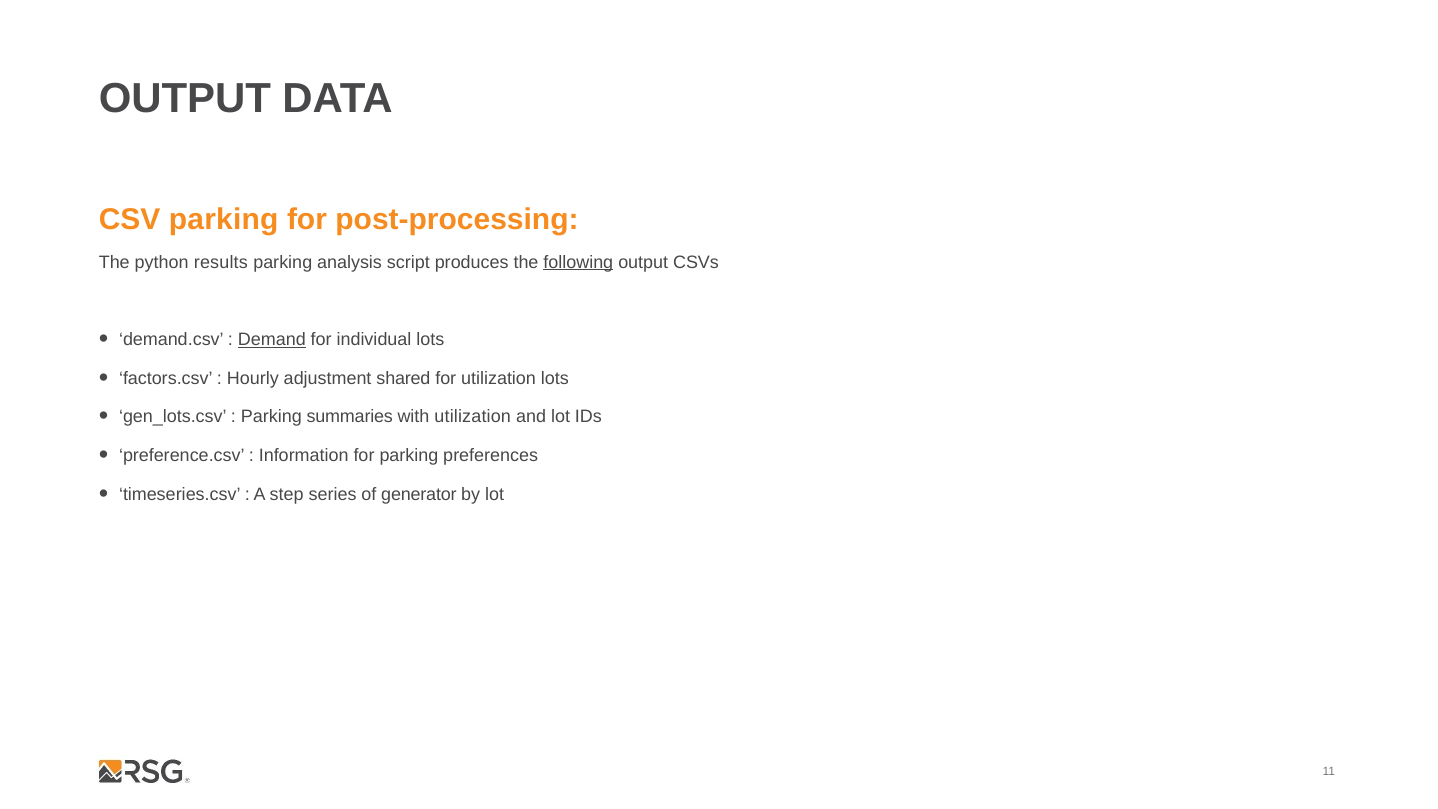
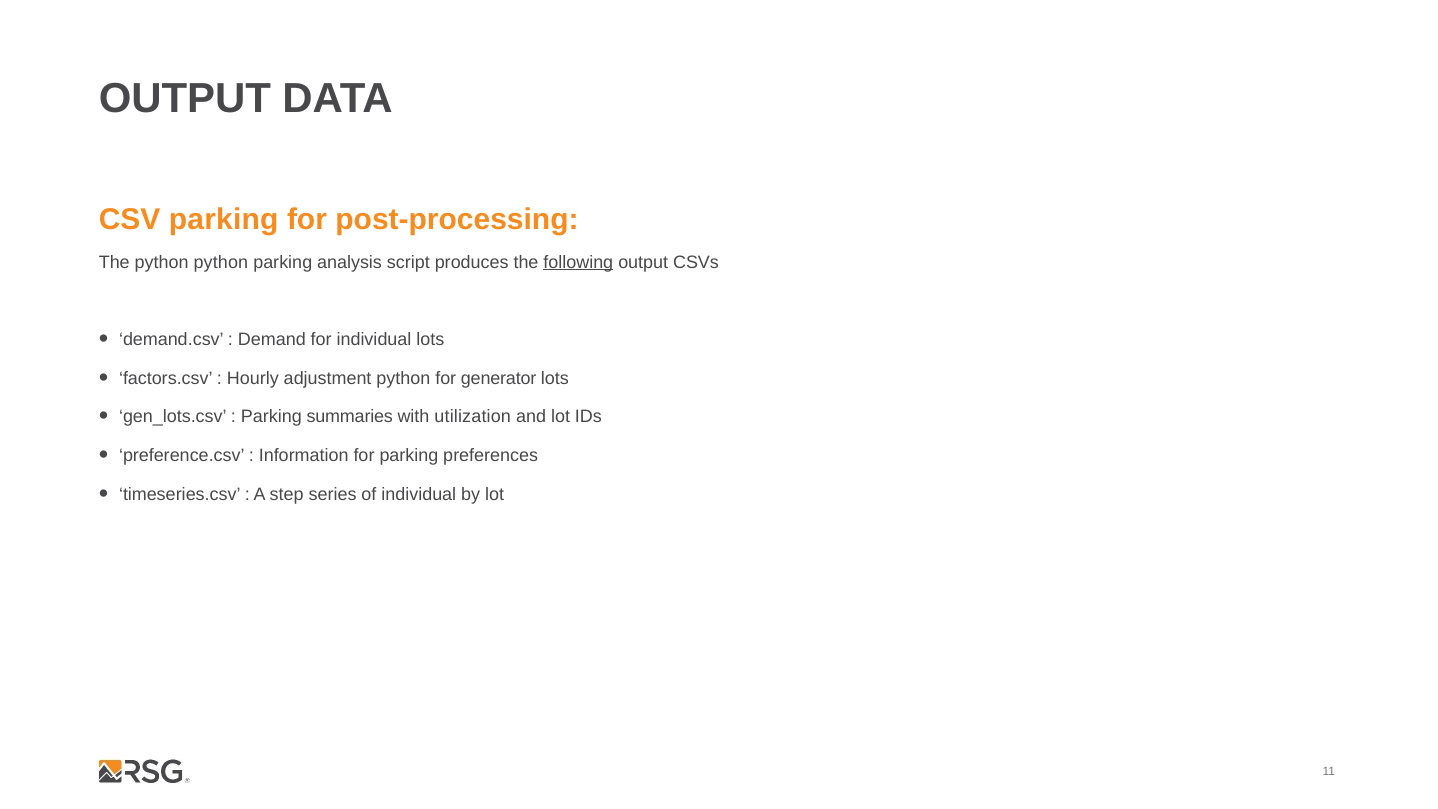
python results: results -> python
Demand underline: present -> none
adjustment shared: shared -> python
for utilization: utilization -> generator
of generator: generator -> individual
